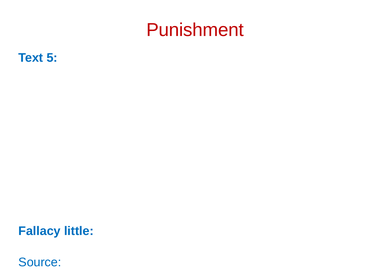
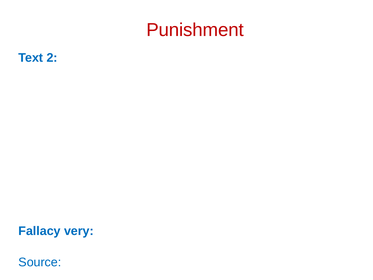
5: 5 -> 2
little: little -> very
